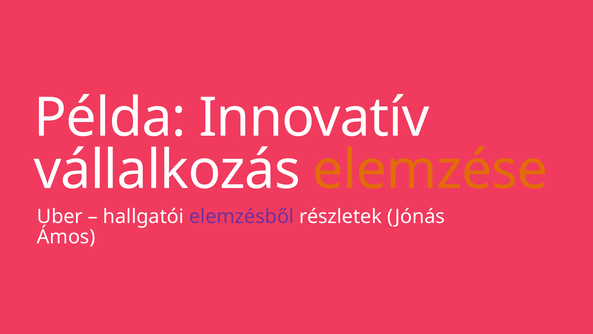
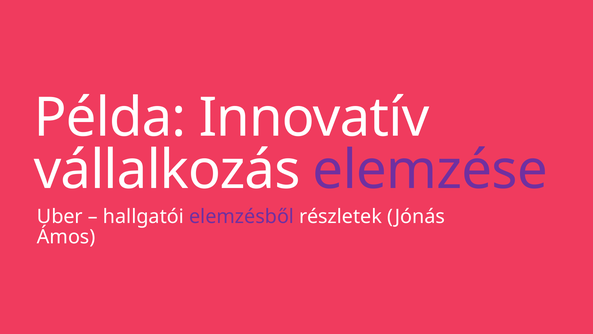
elemzése colour: orange -> purple
